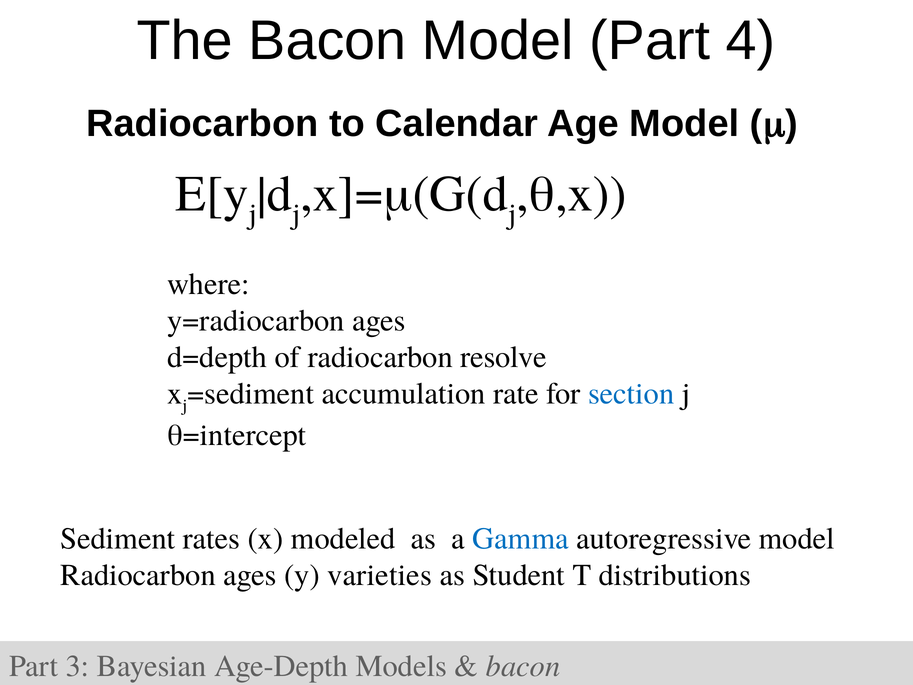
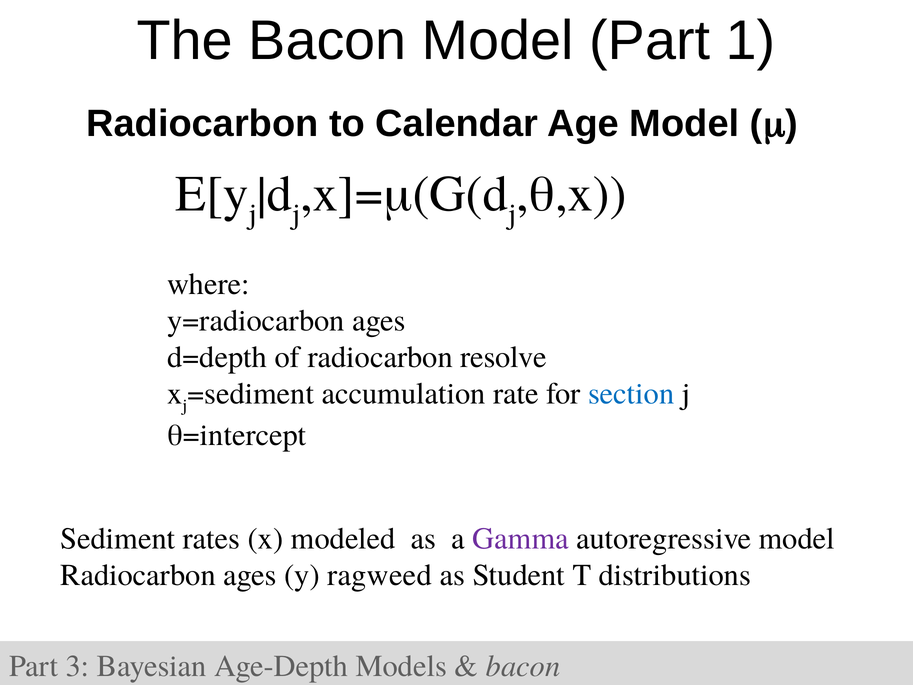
4: 4 -> 1
Gamma colour: blue -> purple
varieties: varieties -> ragweed
